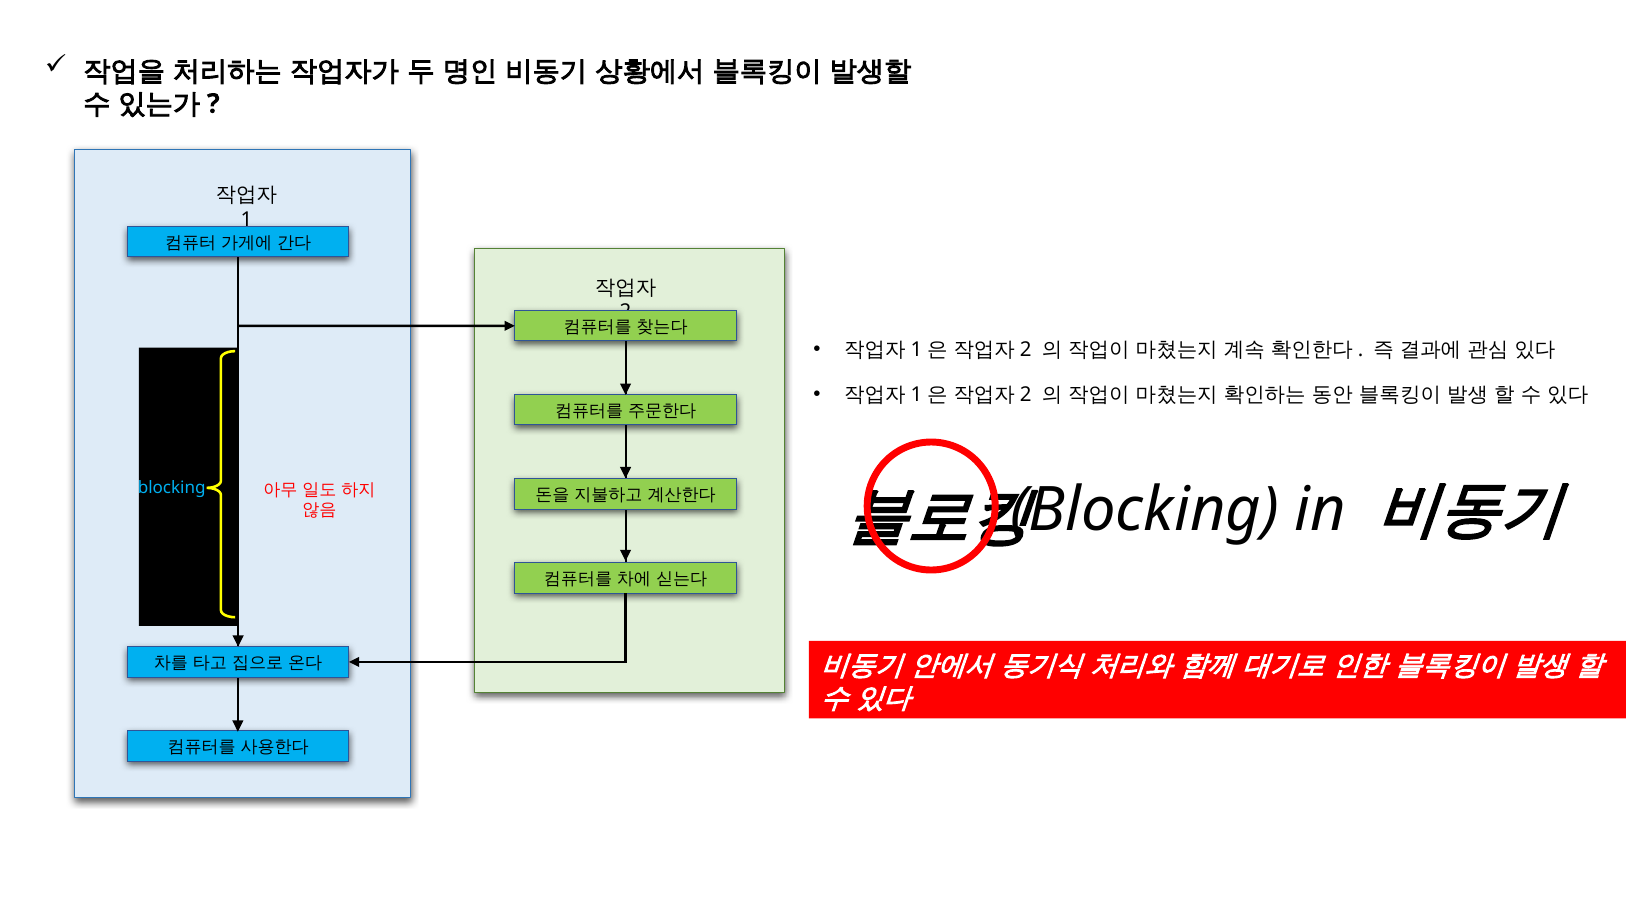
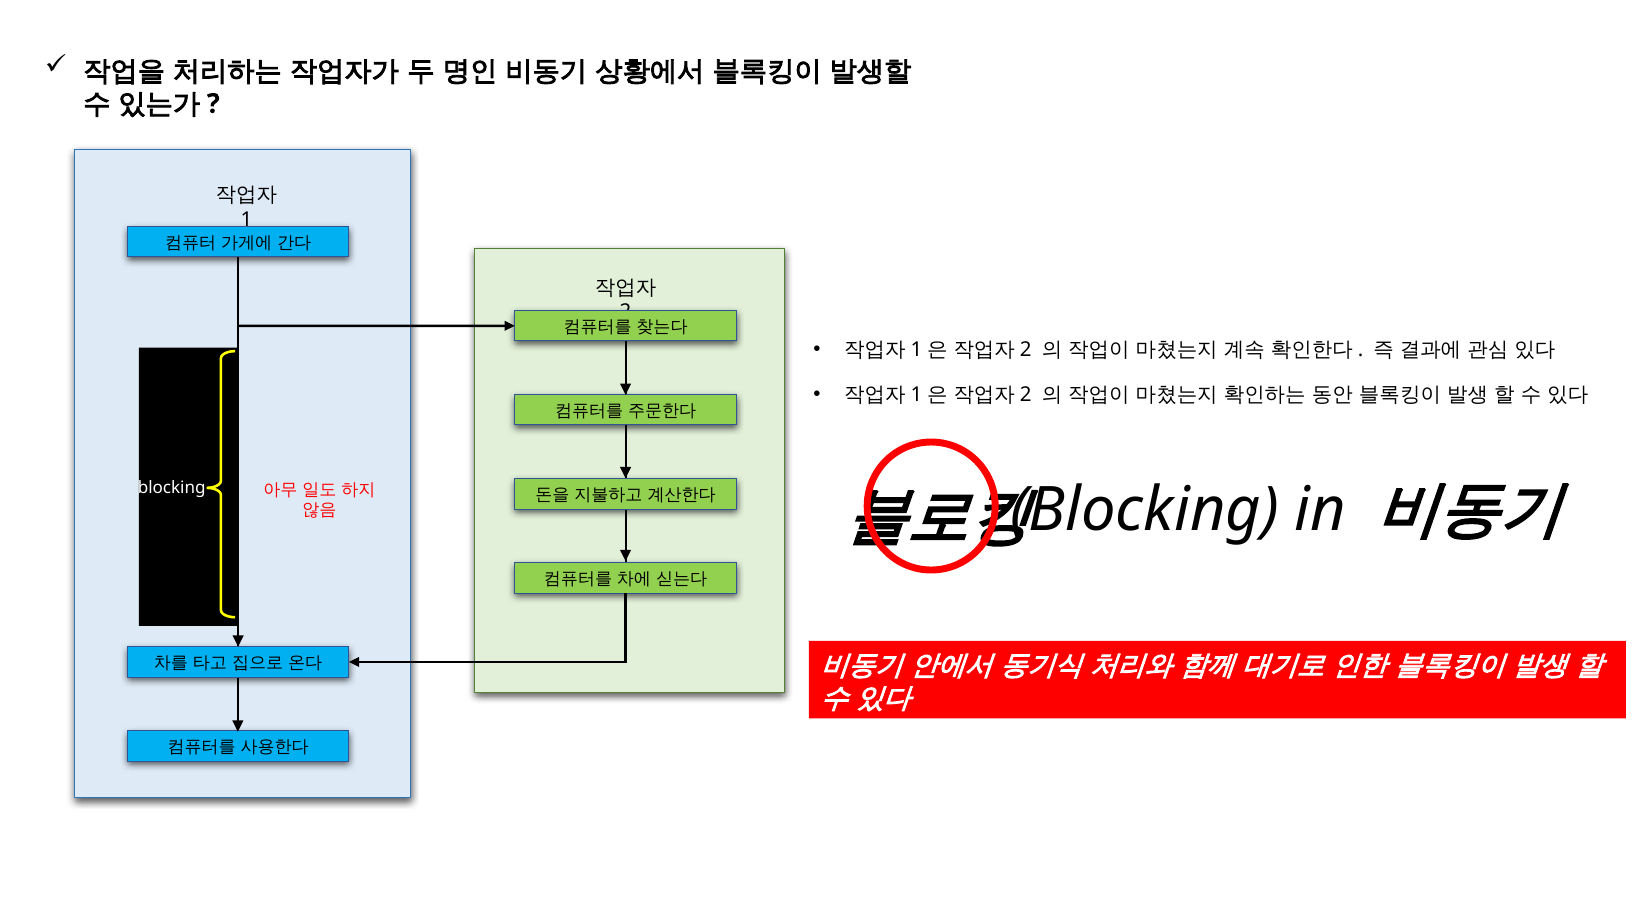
blocking colour: light blue -> white
